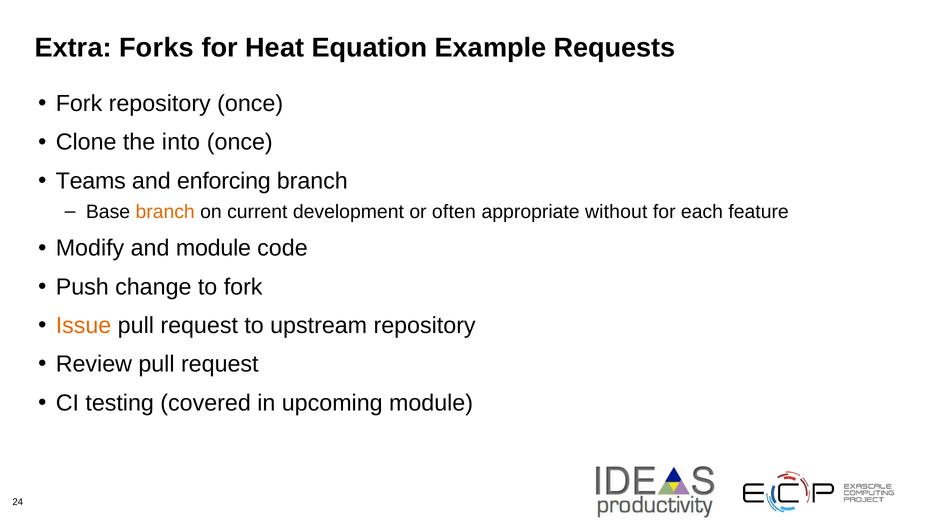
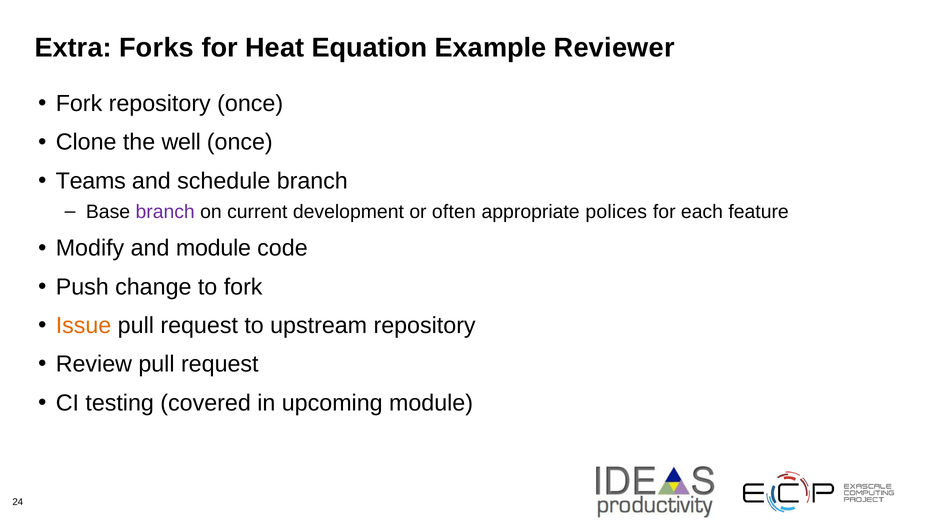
Requests: Requests -> Reviewer
into: into -> well
enforcing: enforcing -> schedule
branch at (165, 212) colour: orange -> purple
without: without -> polices
